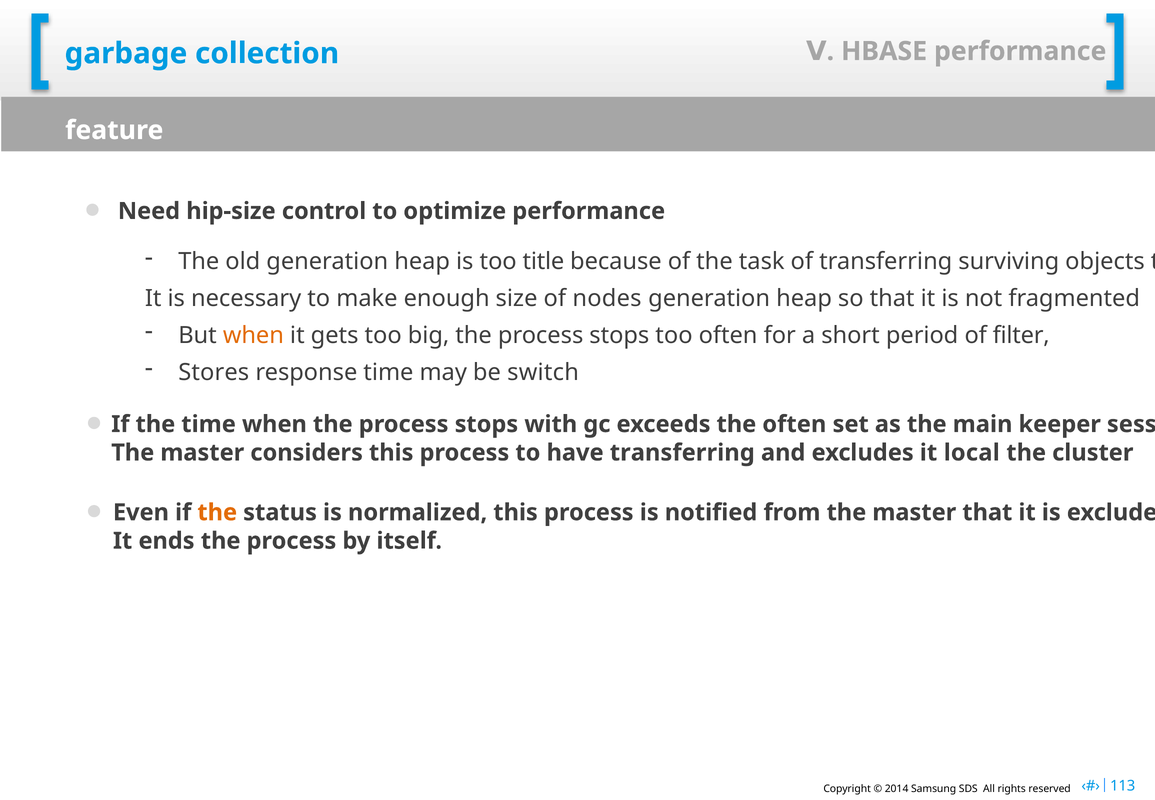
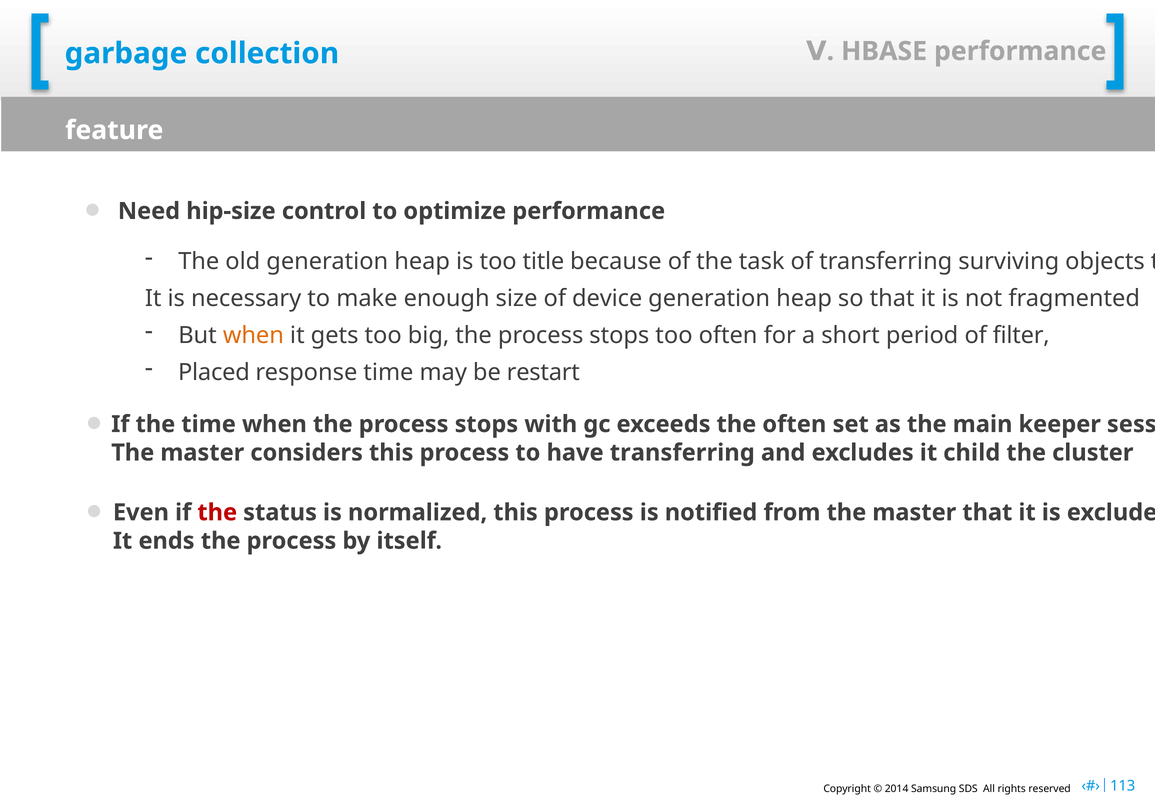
nodes: nodes -> device
Stores: Stores -> Placed
switch: switch -> restart
local: local -> child
the at (217, 512) colour: orange -> red
